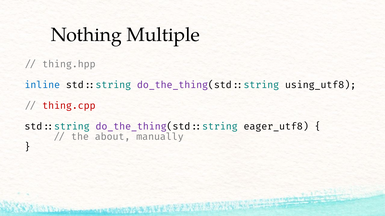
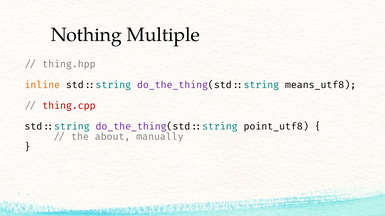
inline colour: blue -> orange
using_utf8: using_utf8 -> means_utf8
eager_utf8: eager_utf8 -> point_utf8
